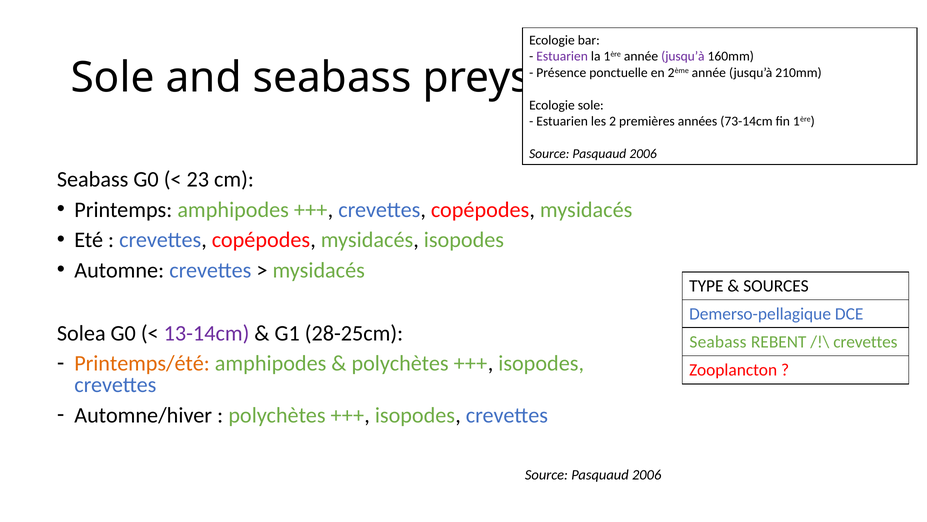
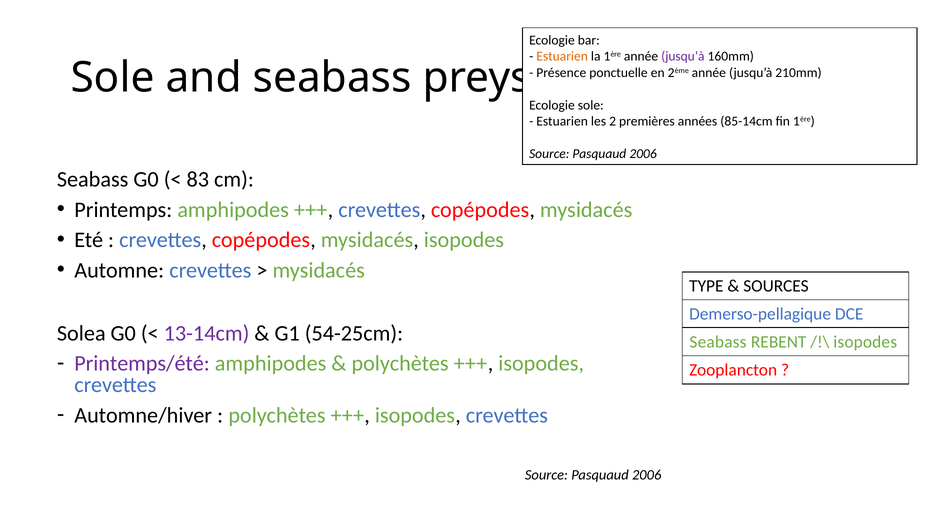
Estuarien at (562, 56) colour: purple -> orange
73-14cm: 73-14cm -> 85-14cm
23: 23 -> 83
28-25cm: 28-25cm -> 54-25cm
crevettes at (865, 342): crevettes -> isopodes
Printemps/été colour: orange -> purple
